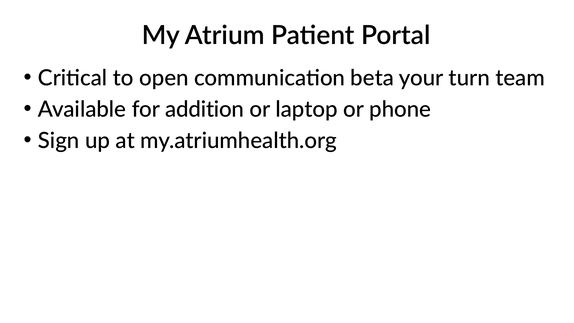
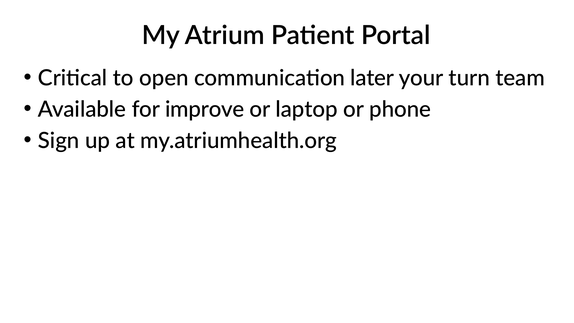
beta: beta -> later
addition: addition -> improve
